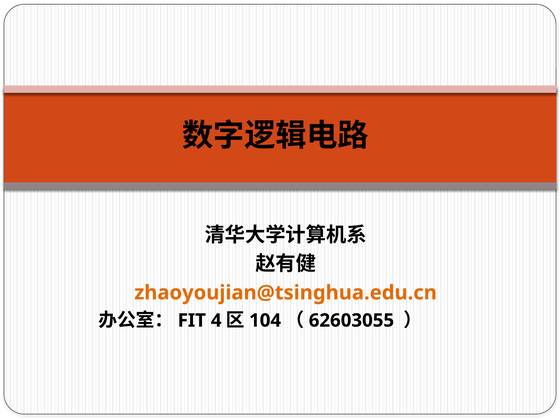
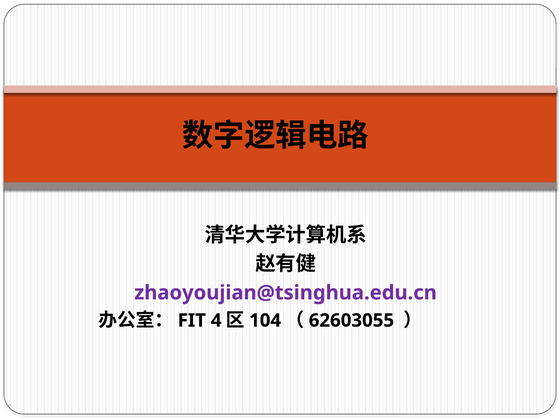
zhaoyoujian@tsinghua.edu.cn colour: orange -> purple
